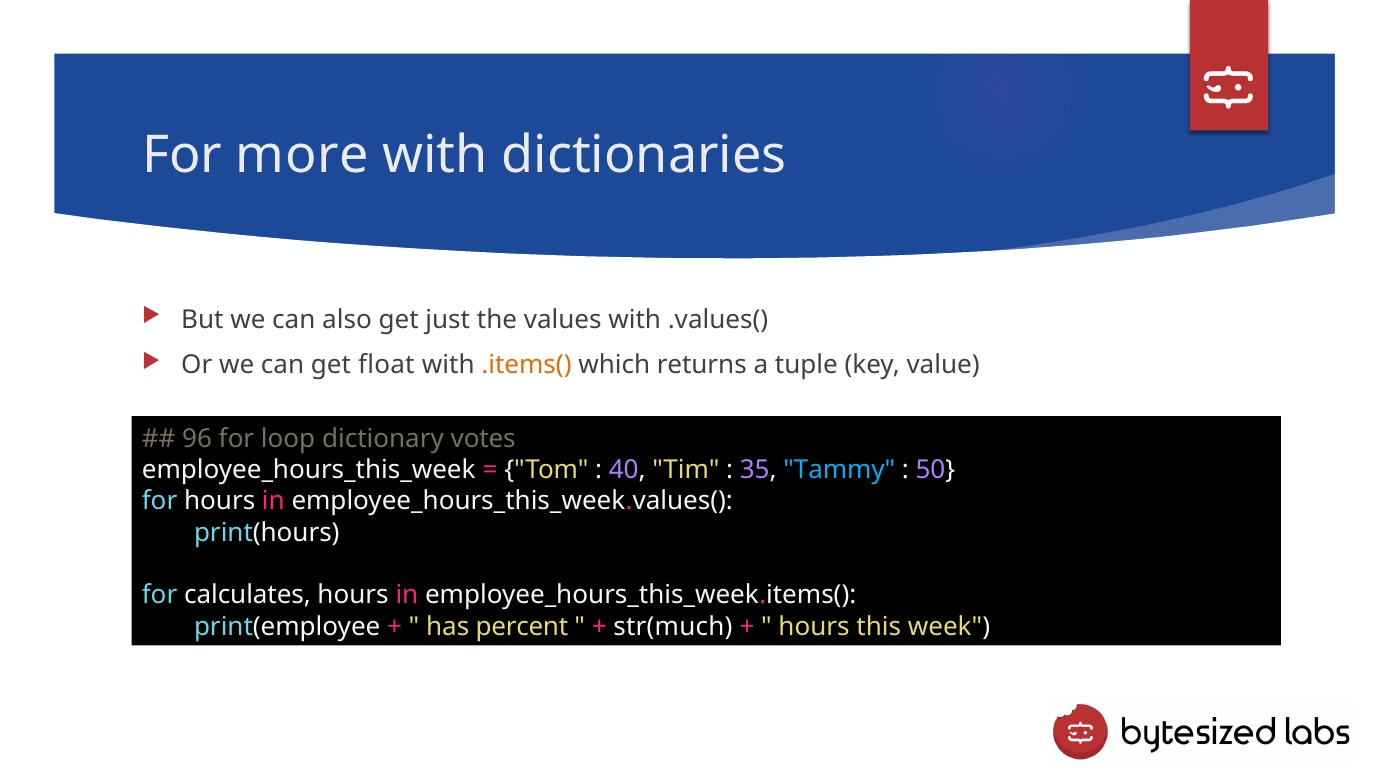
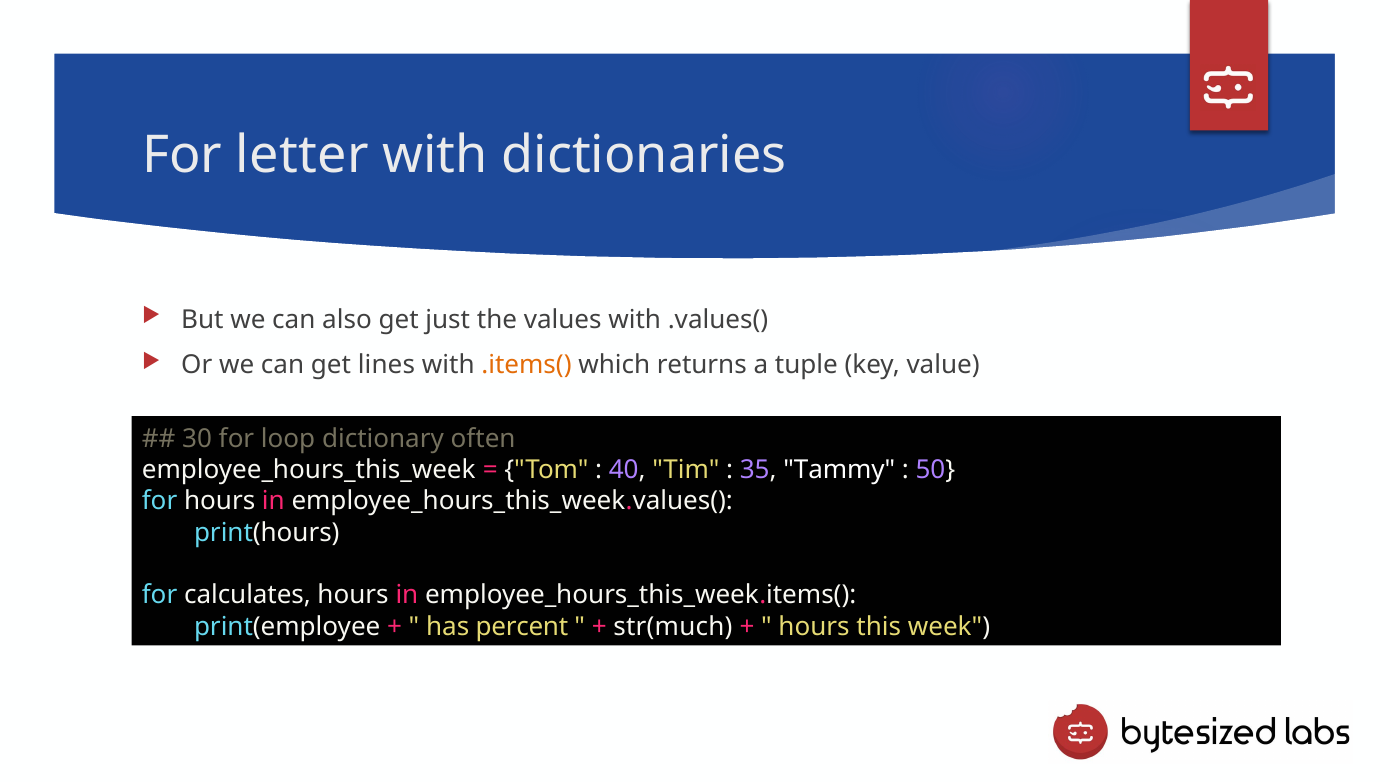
more: more -> letter
float: float -> lines
96: 96 -> 30
votes: votes -> often
Tammy colour: light blue -> white
